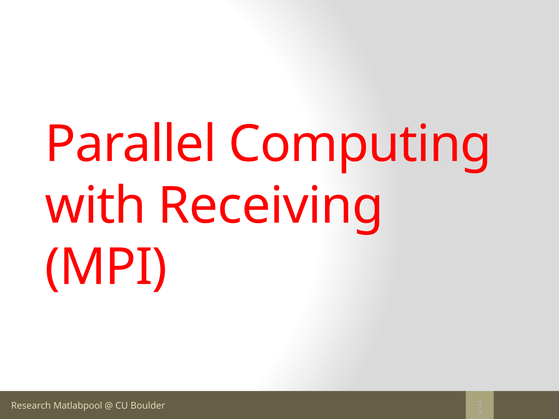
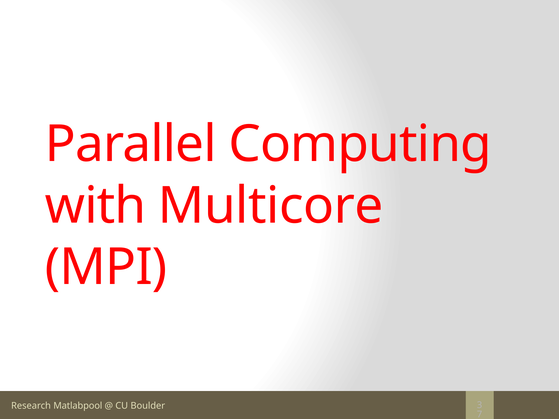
Receiving: Receiving -> Multicore
